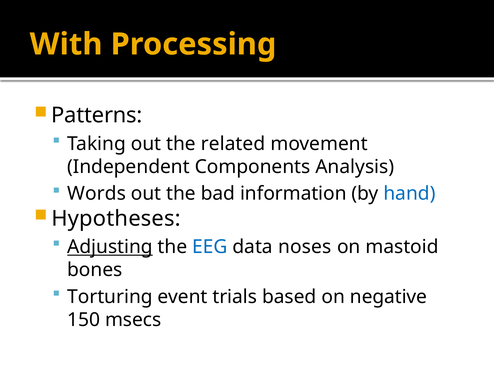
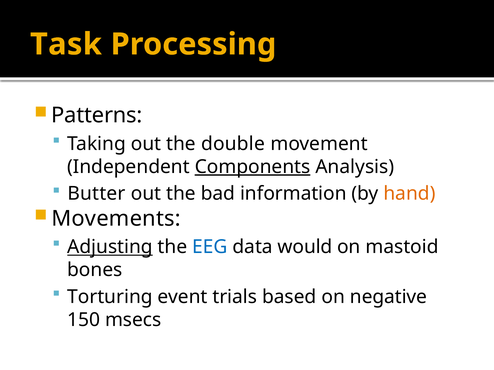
With: With -> Task
related: related -> double
Components underline: none -> present
Words: Words -> Butter
hand colour: blue -> orange
Hypotheses: Hypotheses -> Movements
noses: noses -> would
